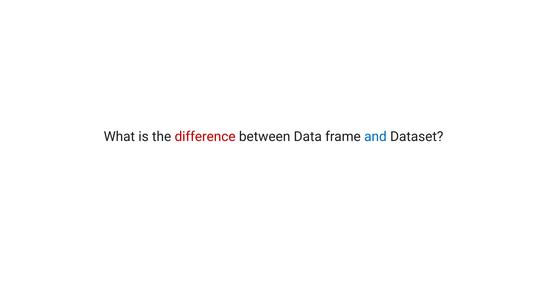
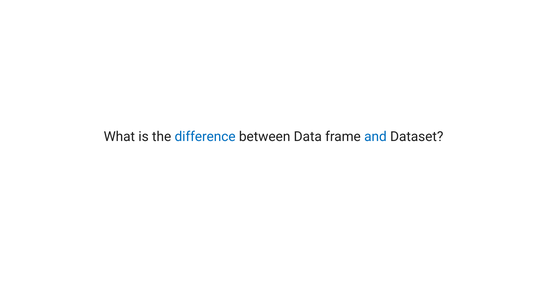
difference colour: red -> blue
